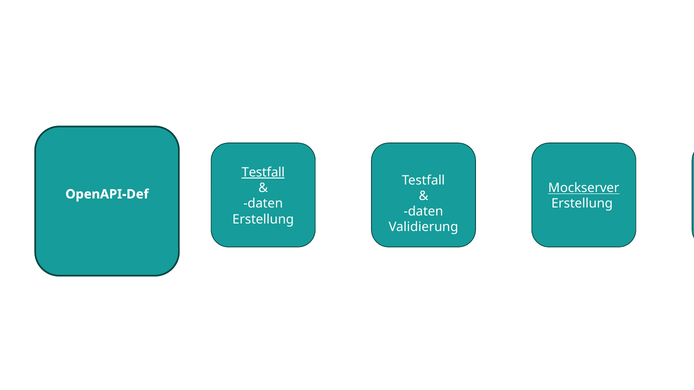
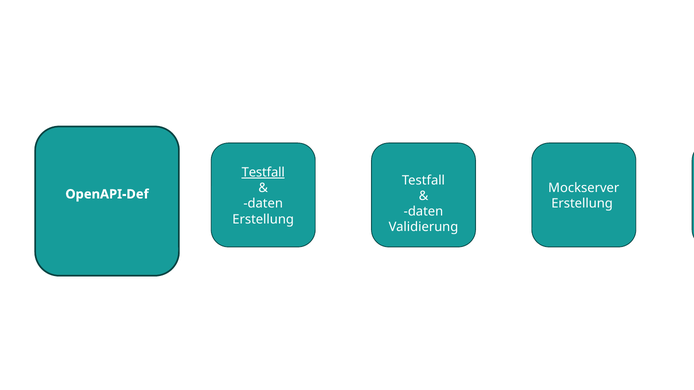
Mockserver underline: present -> none
